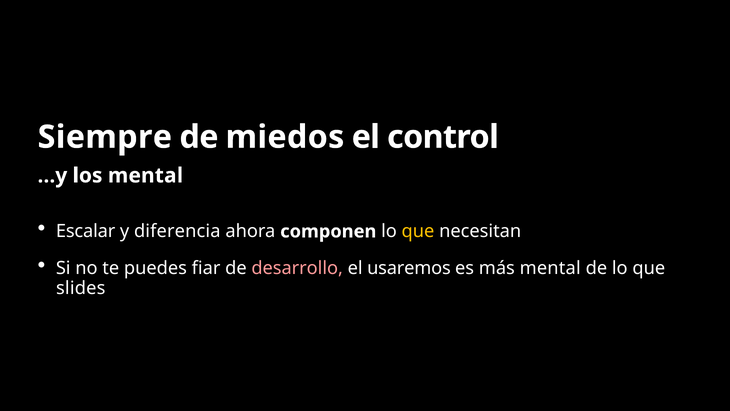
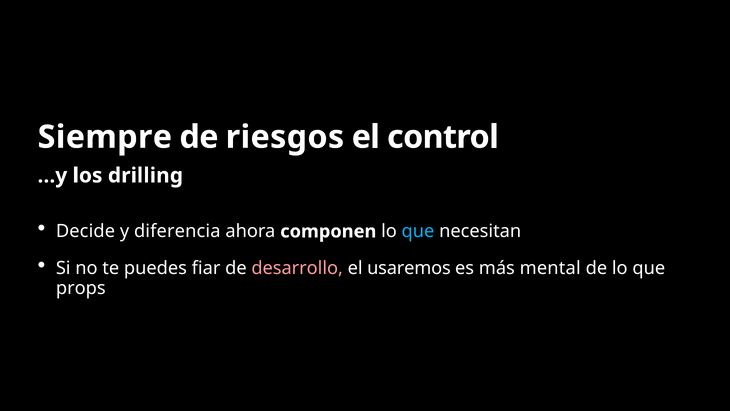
miedos: miedos -> riesgos
los mental: mental -> drilling
Escalar: Escalar -> Decide
que at (418, 231) colour: yellow -> light blue
slides: slides -> props
